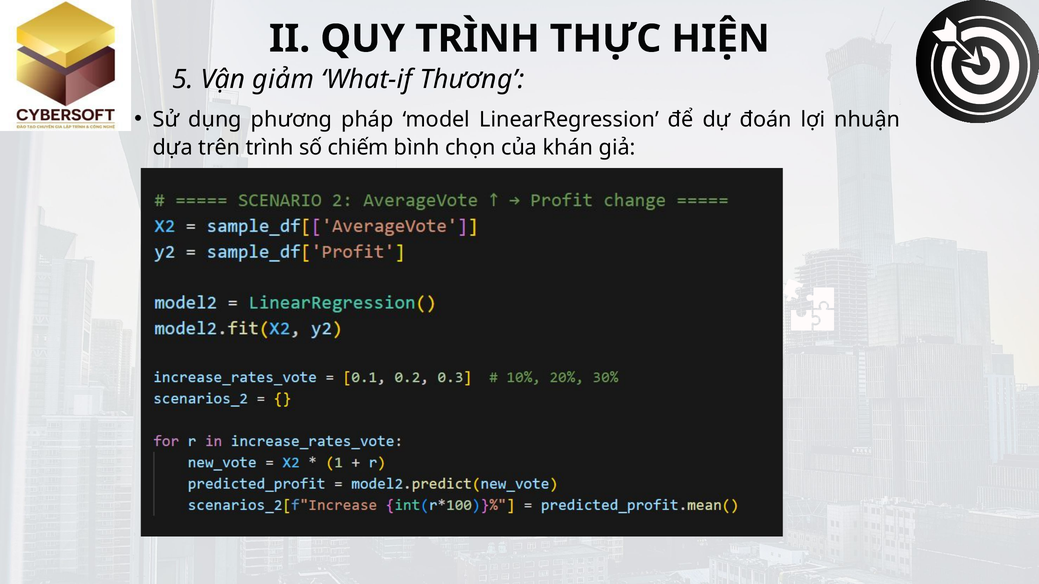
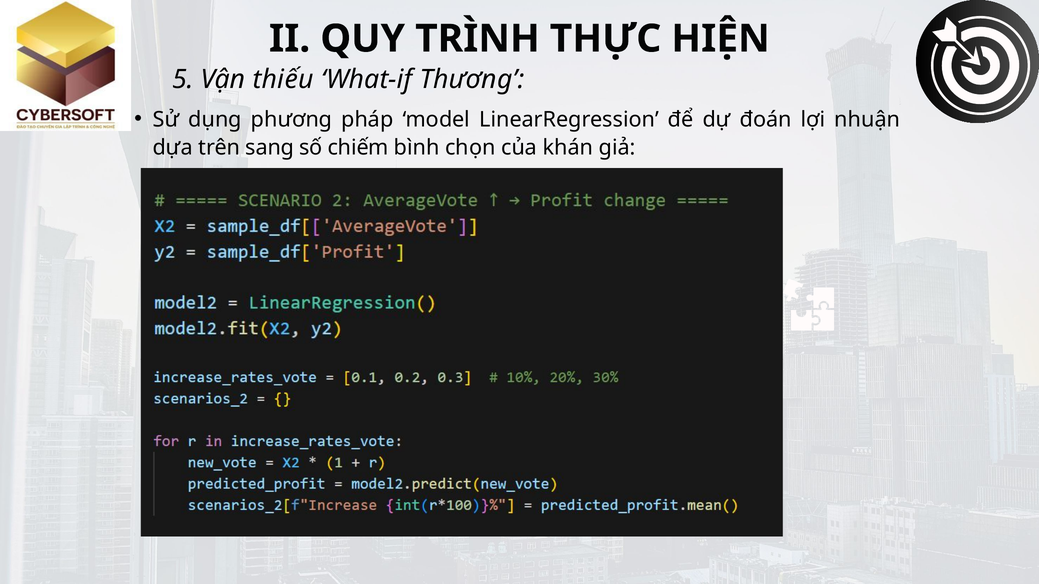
giảm: giảm -> thiếu
trên trình: trình -> sang
